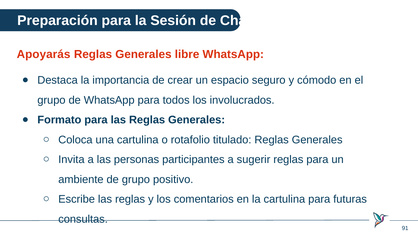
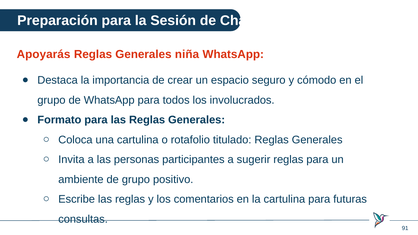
libre: libre -> niña
